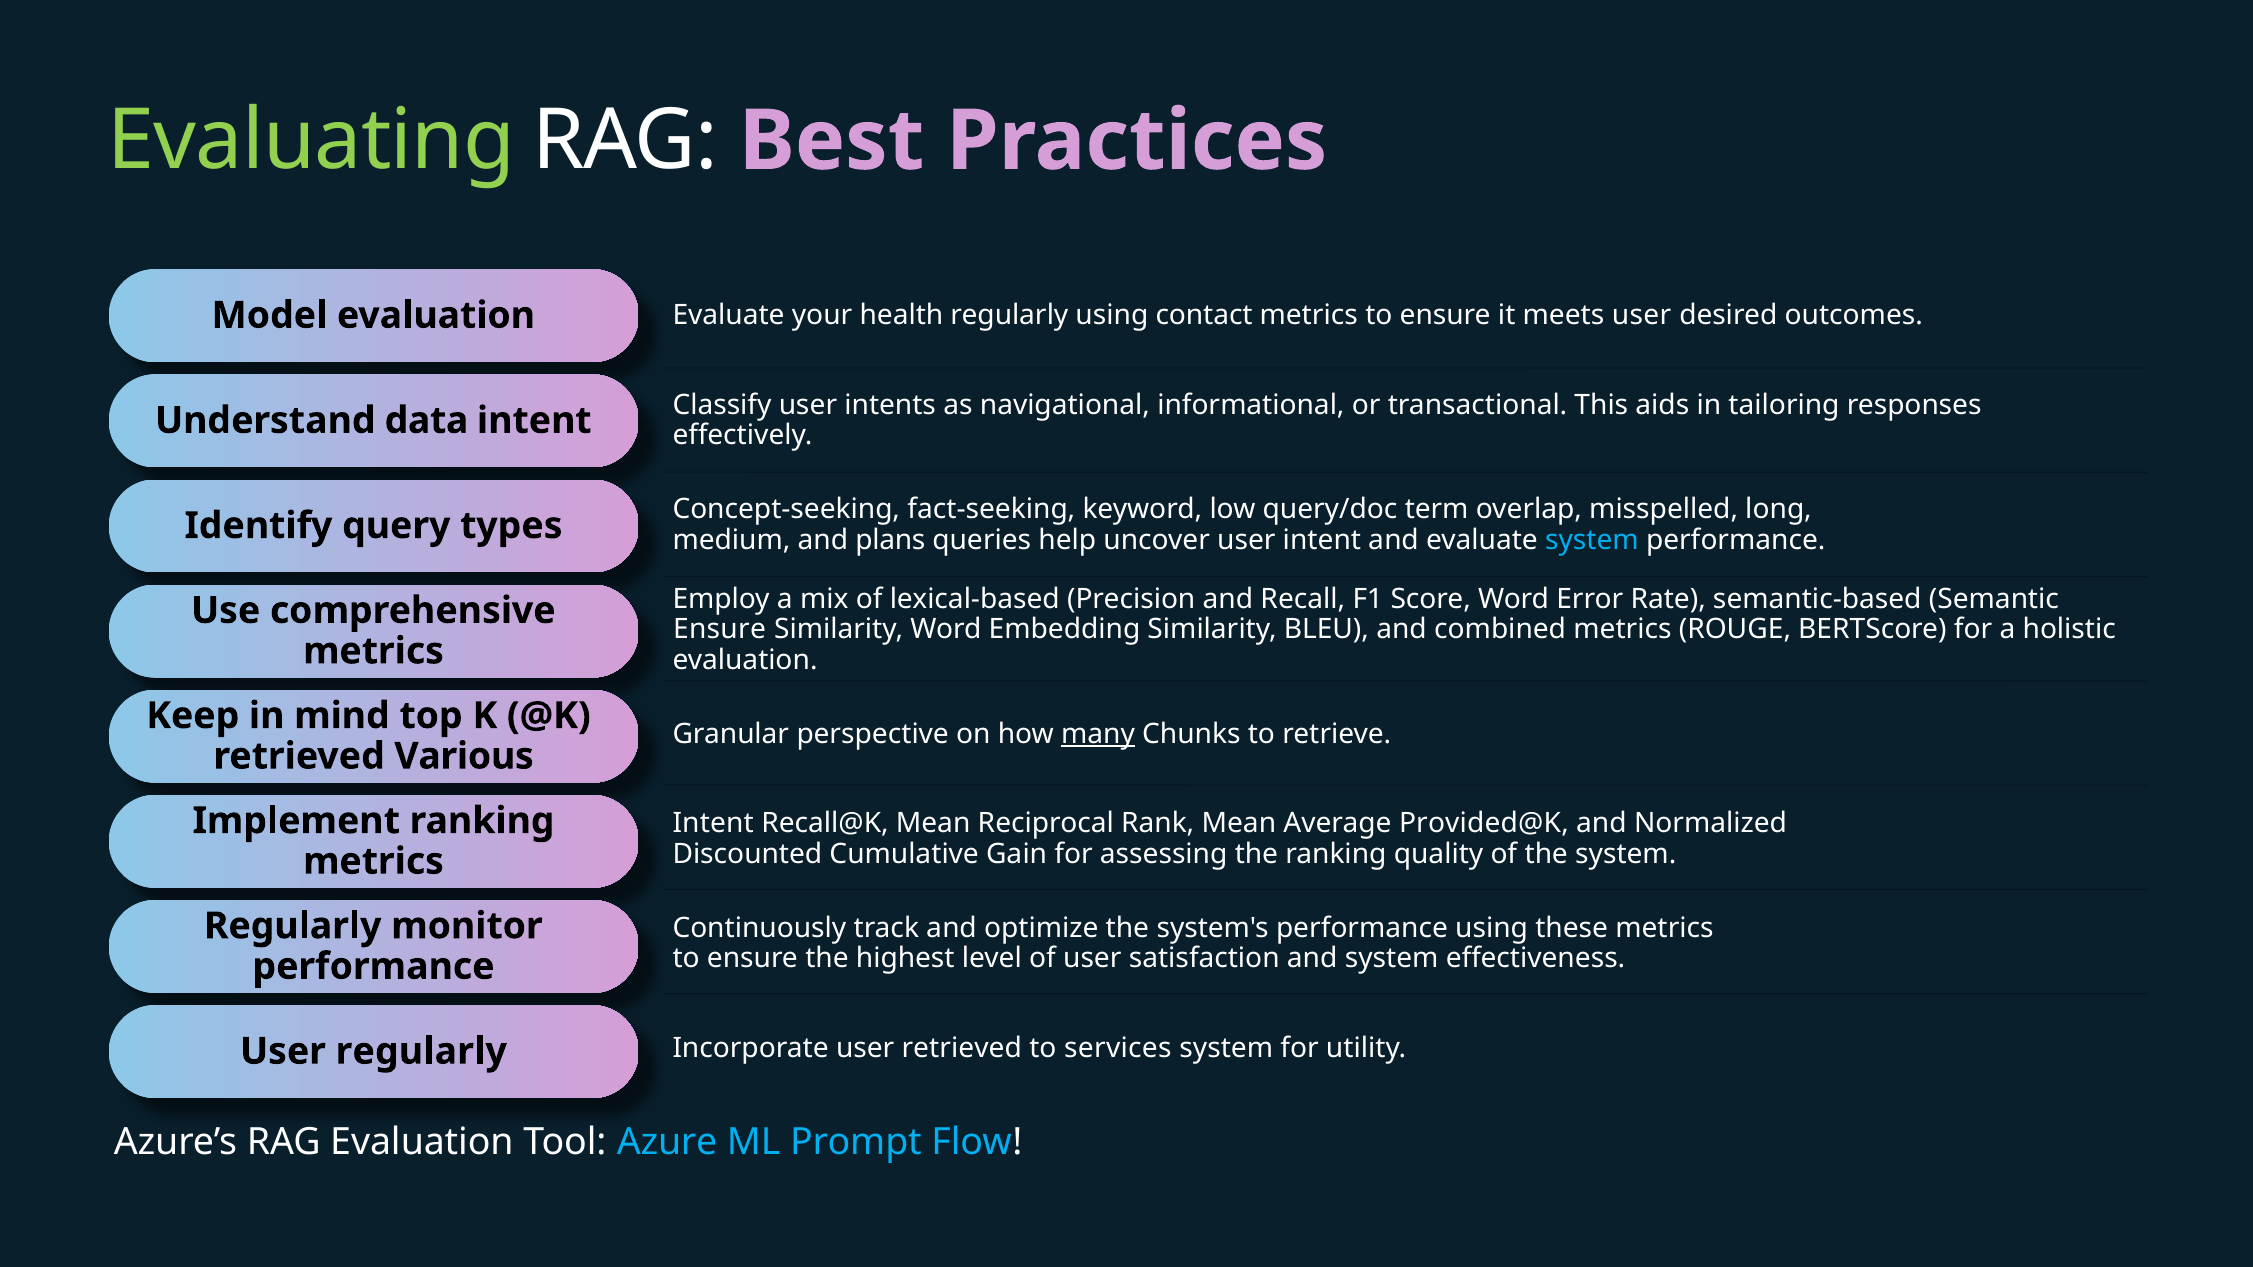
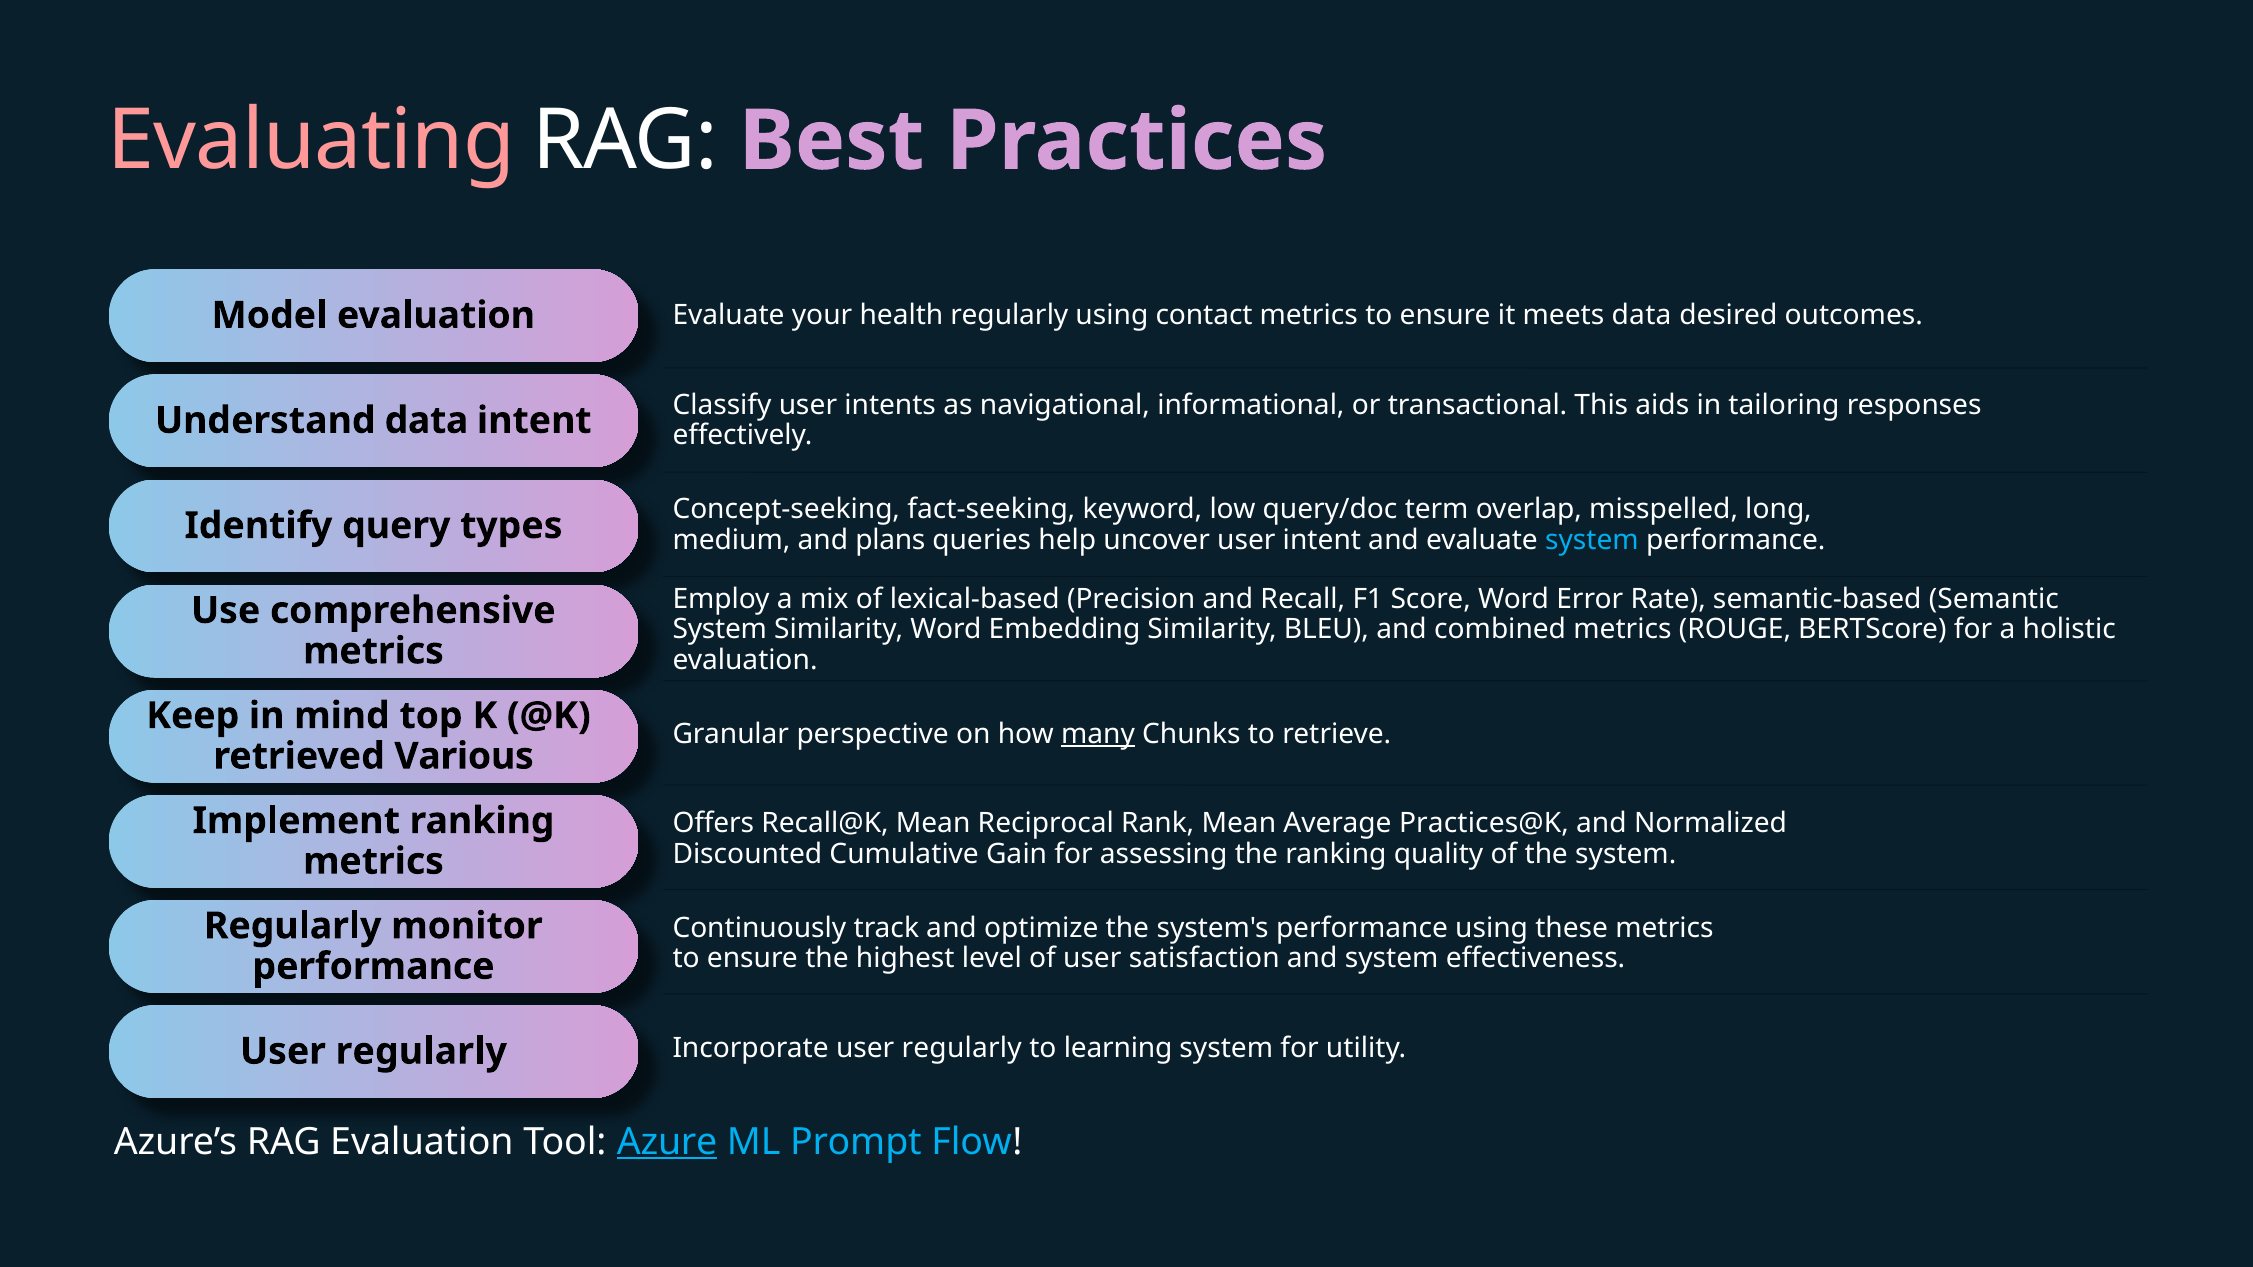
Evaluating colour: light green -> pink
meets user: user -> data
Ensure at (720, 630): Ensure -> System
Intent at (713, 824): Intent -> Offers
Provided@K: Provided@K -> Practices@K
Incorporate user retrieved: retrieved -> regularly
services: services -> learning
Azure underline: none -> present
